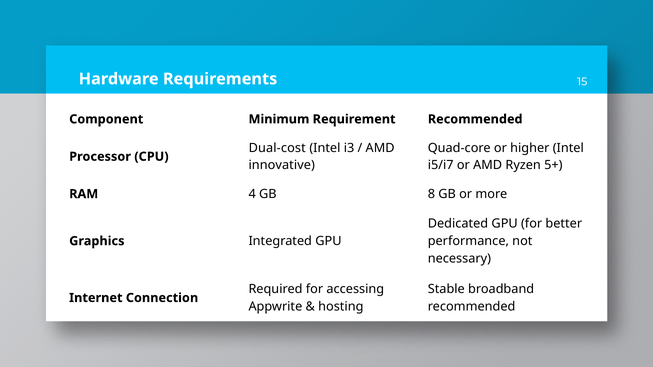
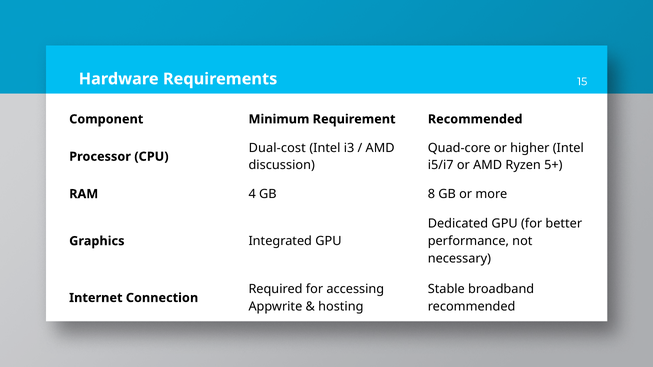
innovative: innovative -> discussion
